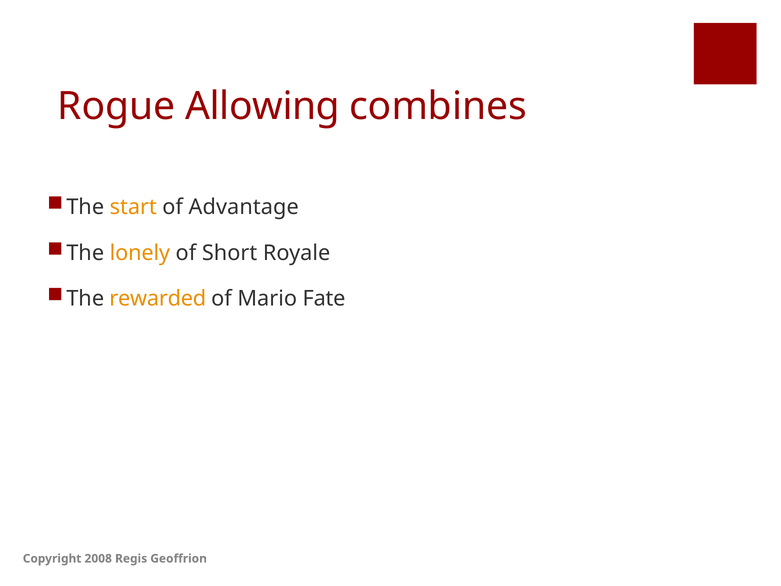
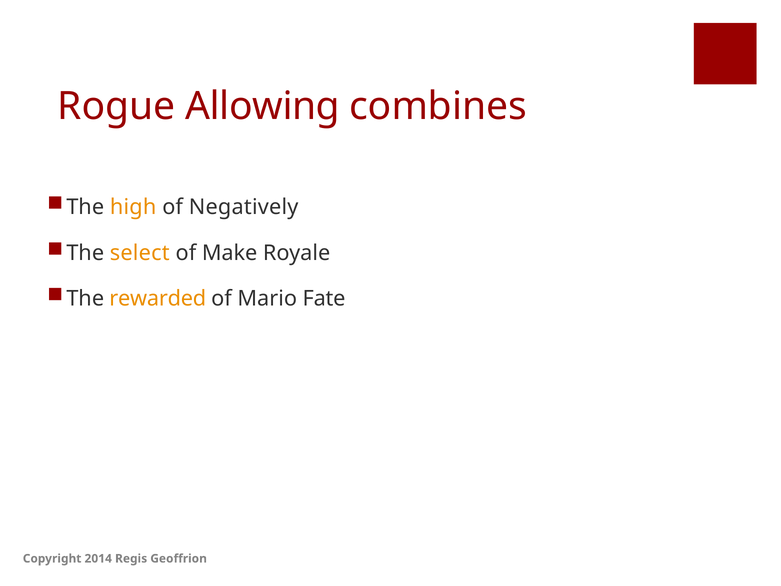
start: start -> high
Advantage: Advantage -> Negatively
lonely: lonely -> select
Short: Short -> Make
2008: 2008 -> 2014
